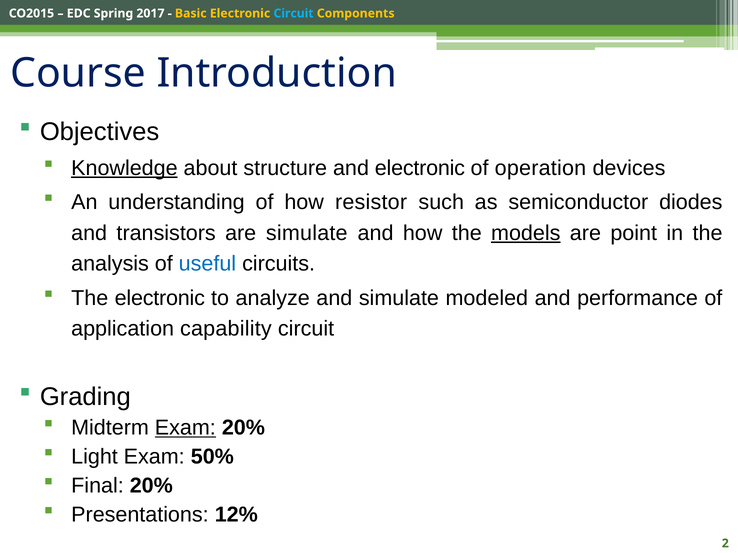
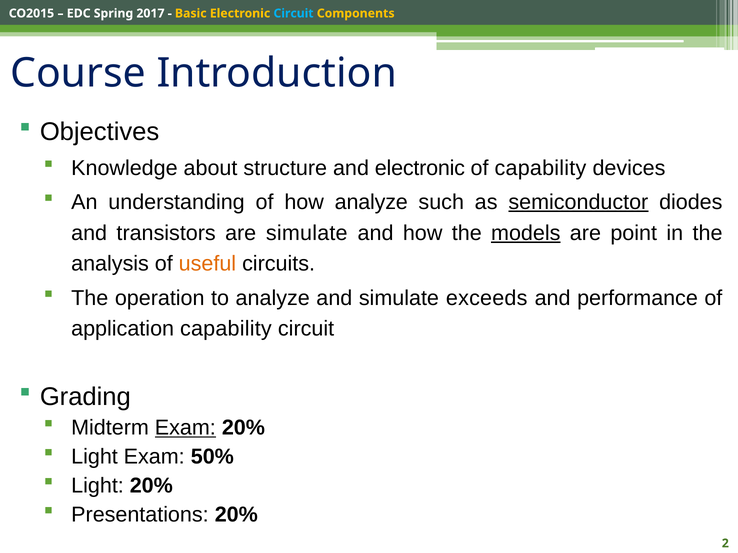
Knowledge underline: present -> none
of operation: operation -> capability
how resistor: resistor -> analyze
semiconductor underline: none -> present
useful colour: blue -> orange
The electronic: electronic -> operation
modeled: modeled -> exceeds
Final at (98, 486): Final -> Light
Presentations 12%: 12% -> 20%
